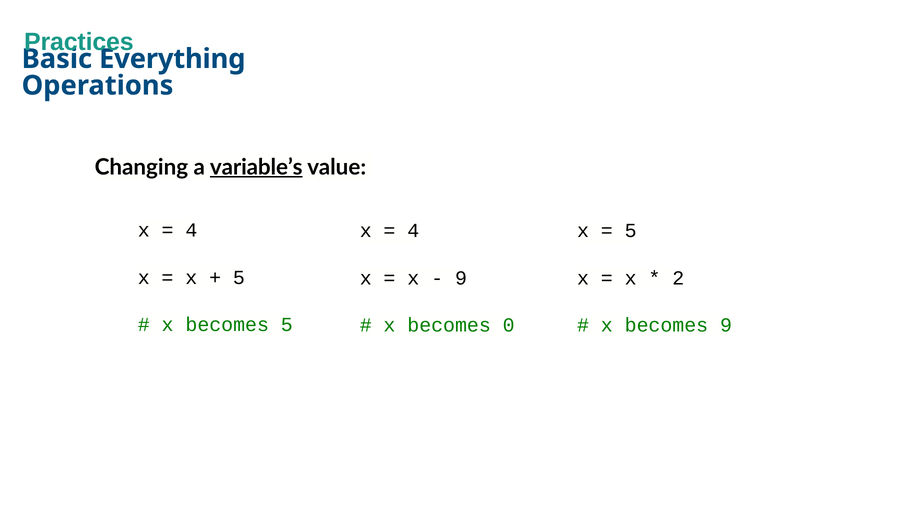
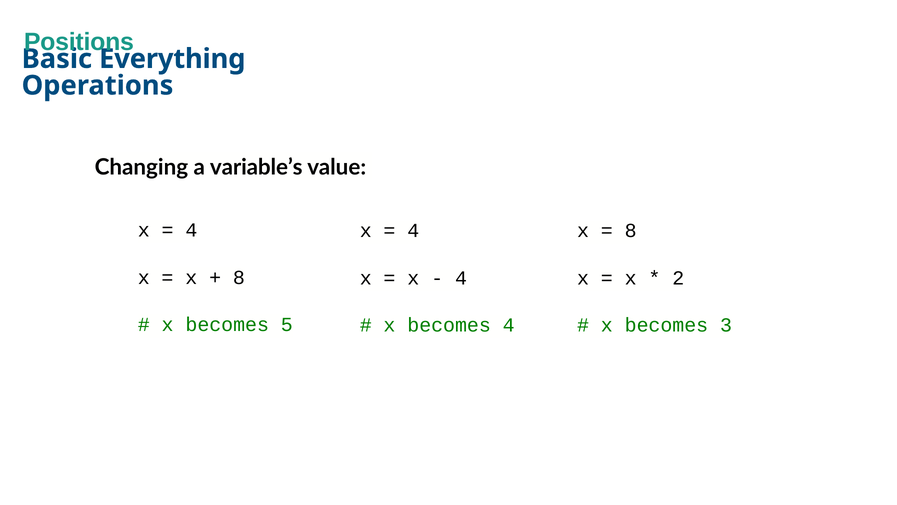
Practices: Practices -> Positions
variable’s underline: present -> none
5 at (631, 231): 5 -> 8
5 at (239, 277): 5 -> 8
9 at (461, 278): 9 -> 4
becomes 0: 0 -> 4
becomes 9: 9 -> 3
